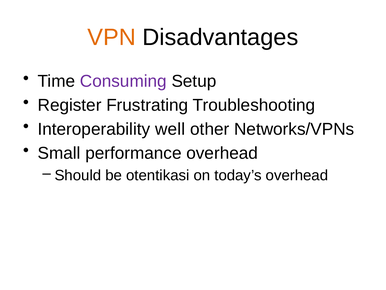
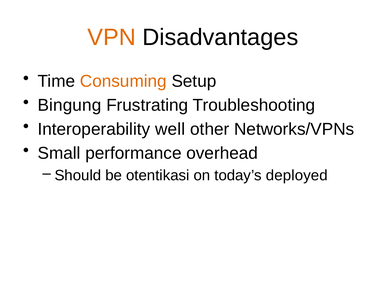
Consuming colour: purple -> orange
Register: Register -> Bingung
today’s overhead: overhead -> deployed
